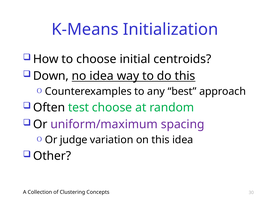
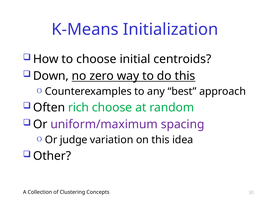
no idea: idea -> zero
test: test -> rich
